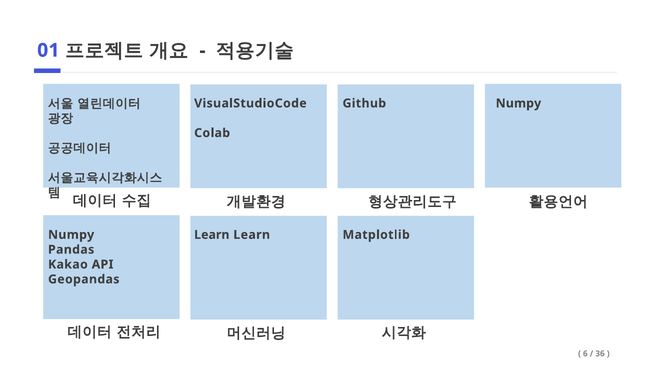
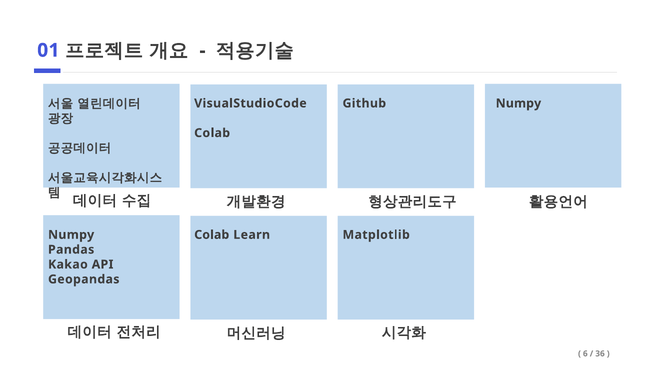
Learn at (212, 235): Learn -> Colab
